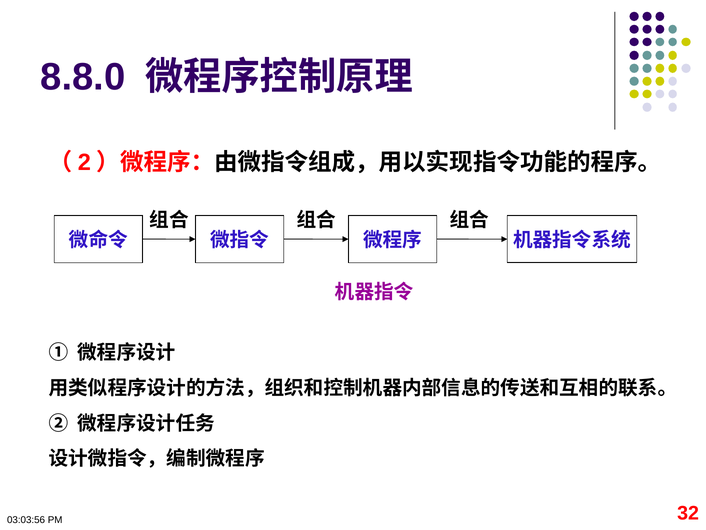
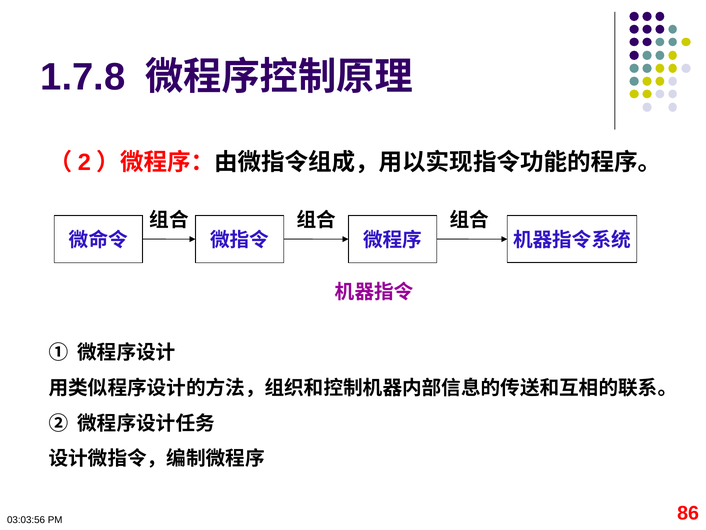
8.8.0: 8.8.0 -> 1.7.8
32: 32 -> 86
